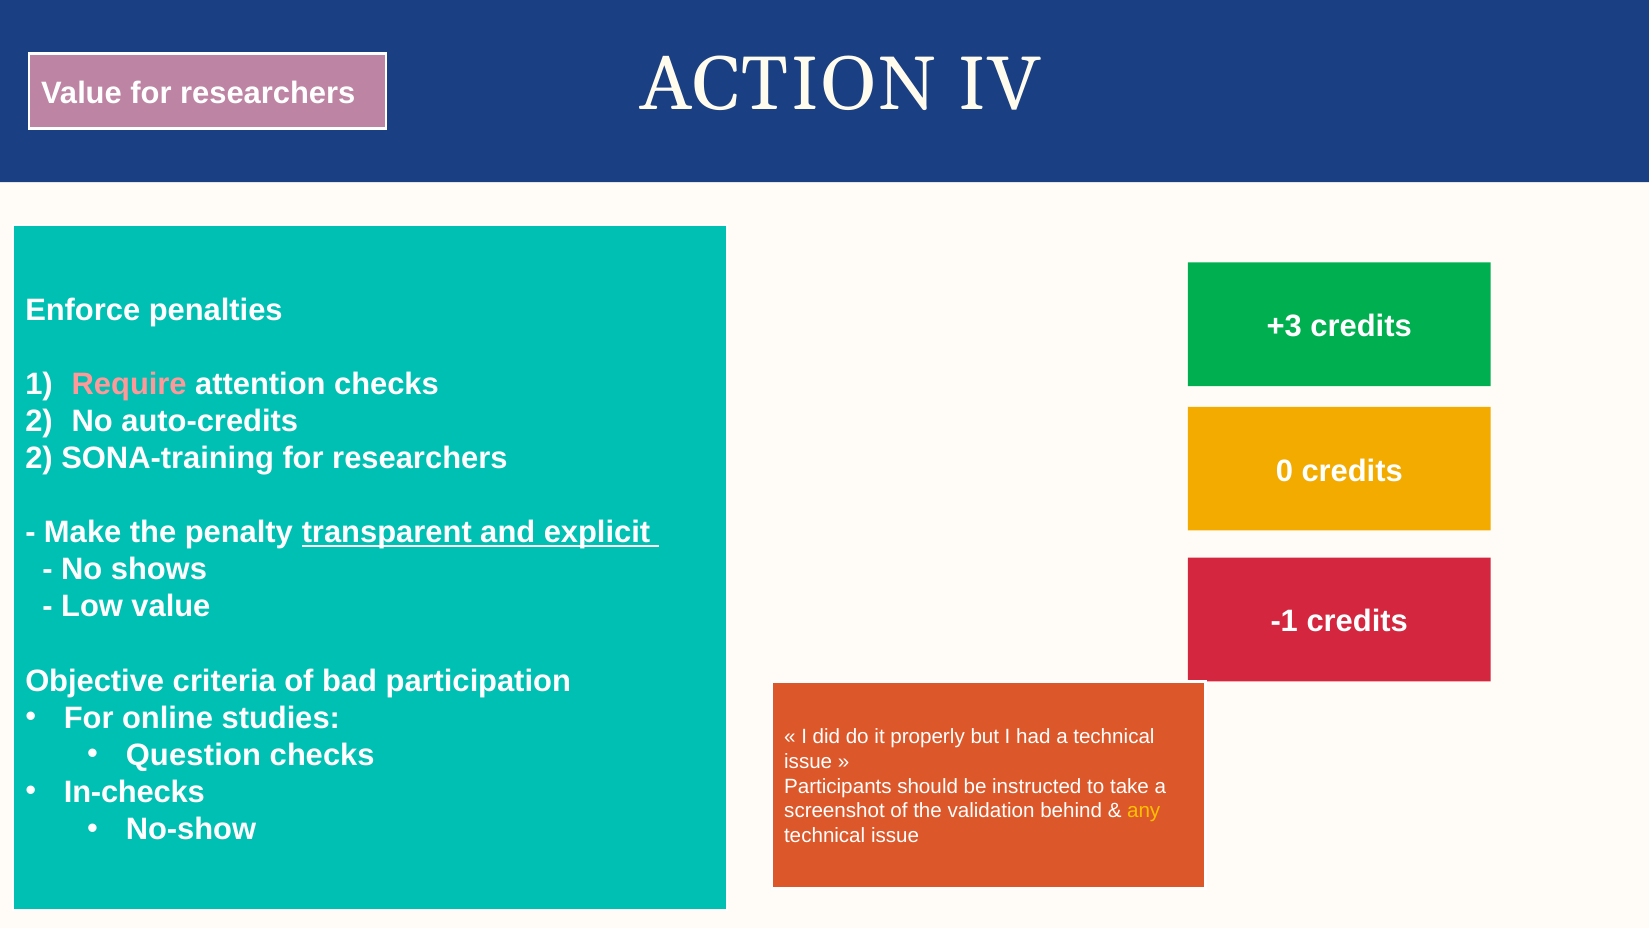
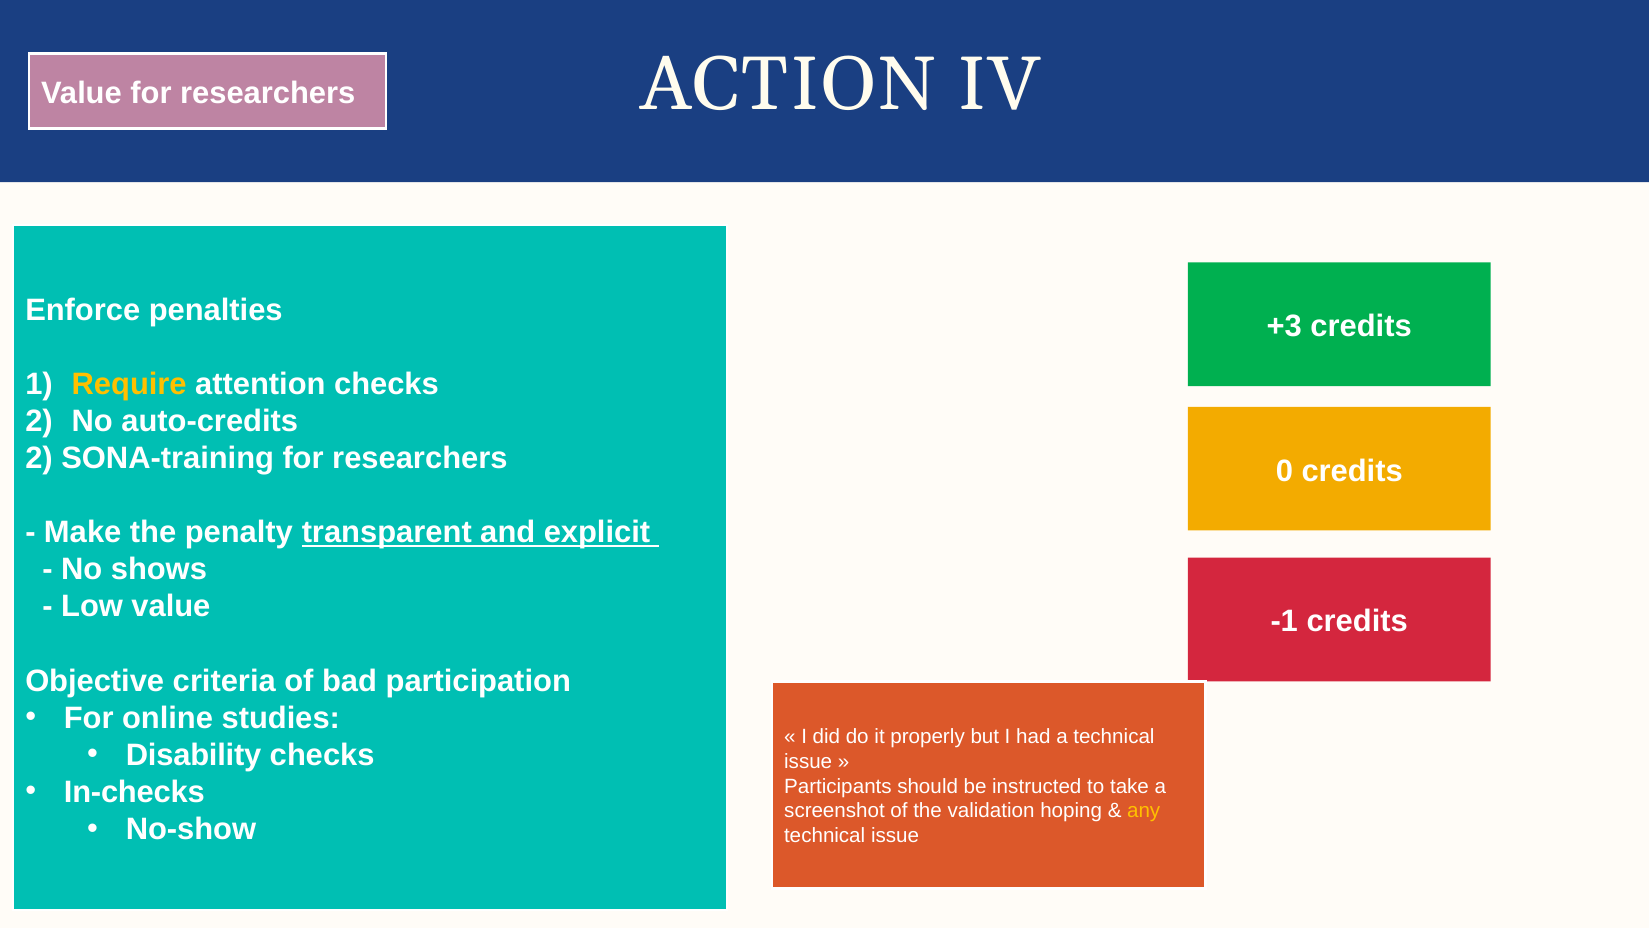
Require colour: pink -> yellow
Question: Question -> Disability
behind: behind -> hoping
